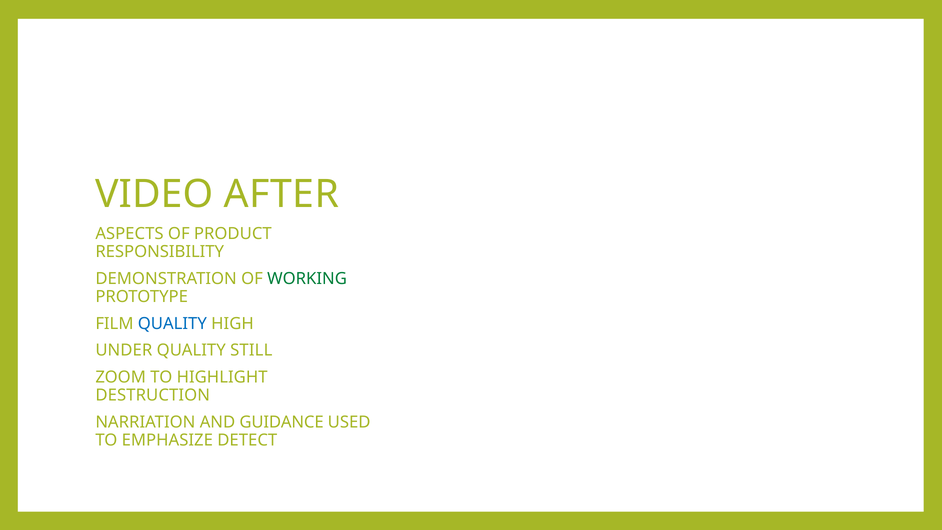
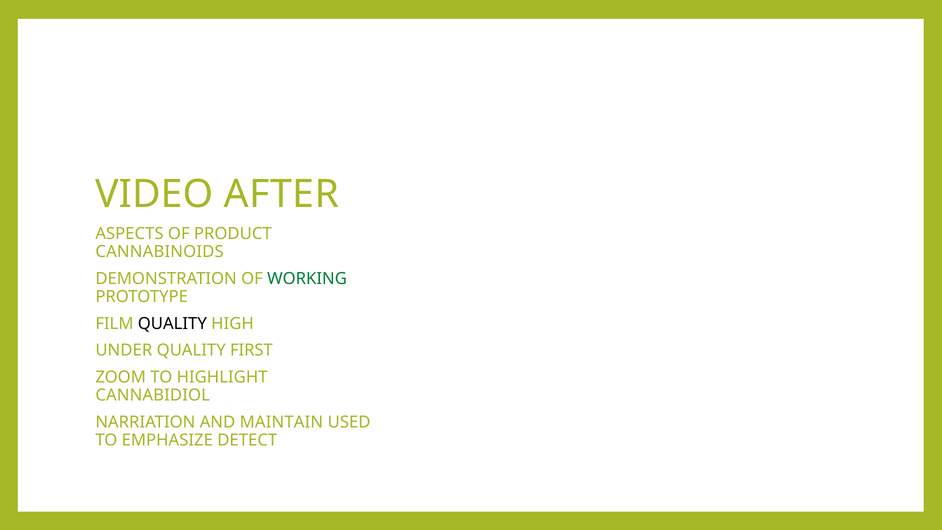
RESPONSIBILITY: RESPONSIBILITY -> CANNABINOIDS
QUALITY at (172, 323) colour: blue -> black
STILL: STILL -> FIRST
DESTRUCTION: DESTRUCTION -> CANNABIDIOL
GUIDANCE: GUIDANCE -> MAINTAIN
